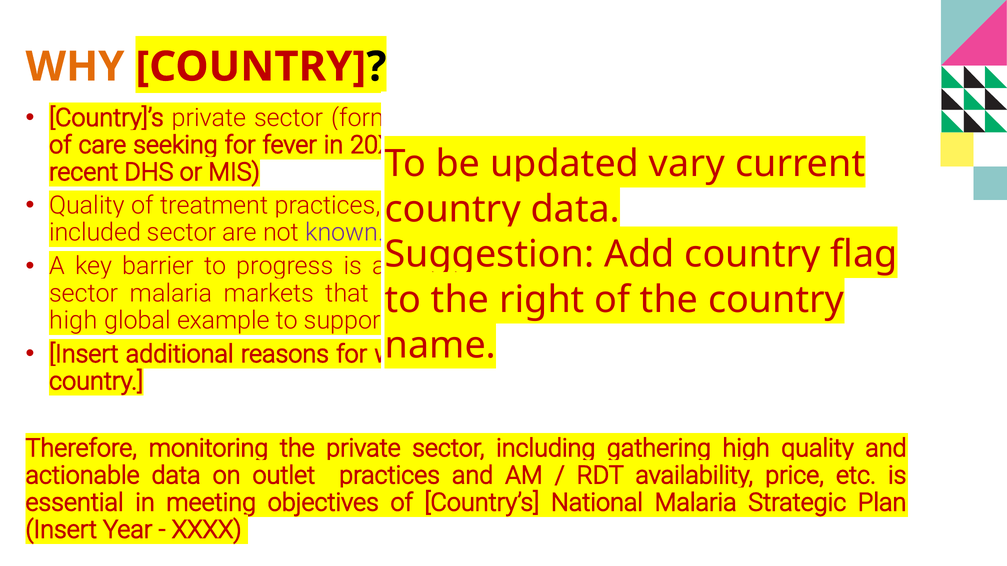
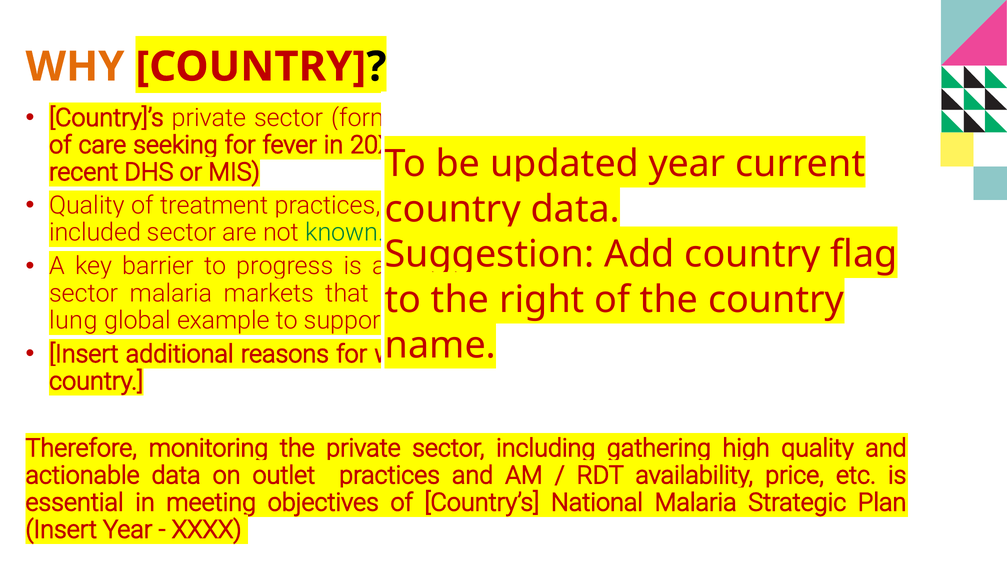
vary at (687, 164): vary -> year
known colour: purple -> green
high at (73, 321): high -> lung
